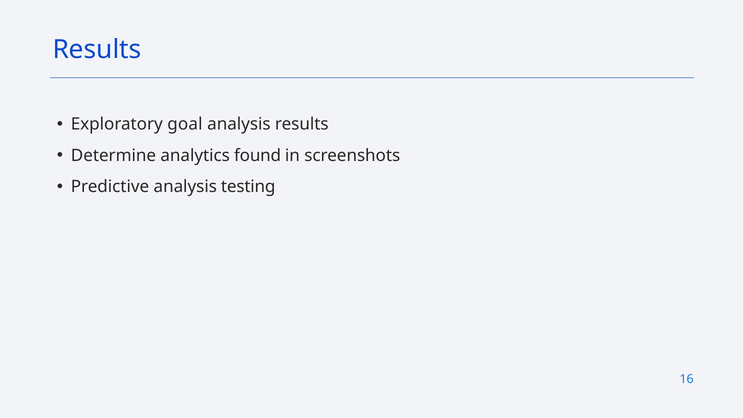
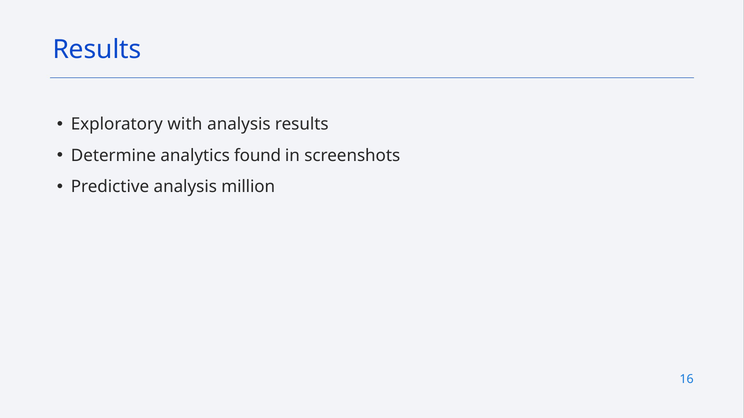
goal: goal -> with
testing: testing -> million
